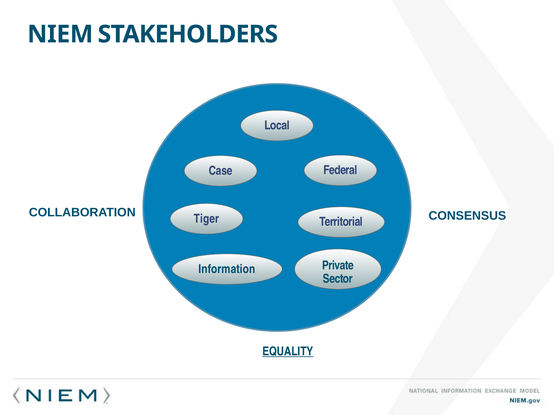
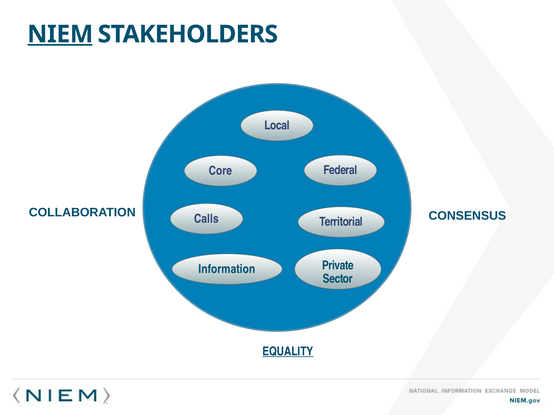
NIEM underline: none -> present
Case: Case -> Core
Tiger: Tiger -> Calls
